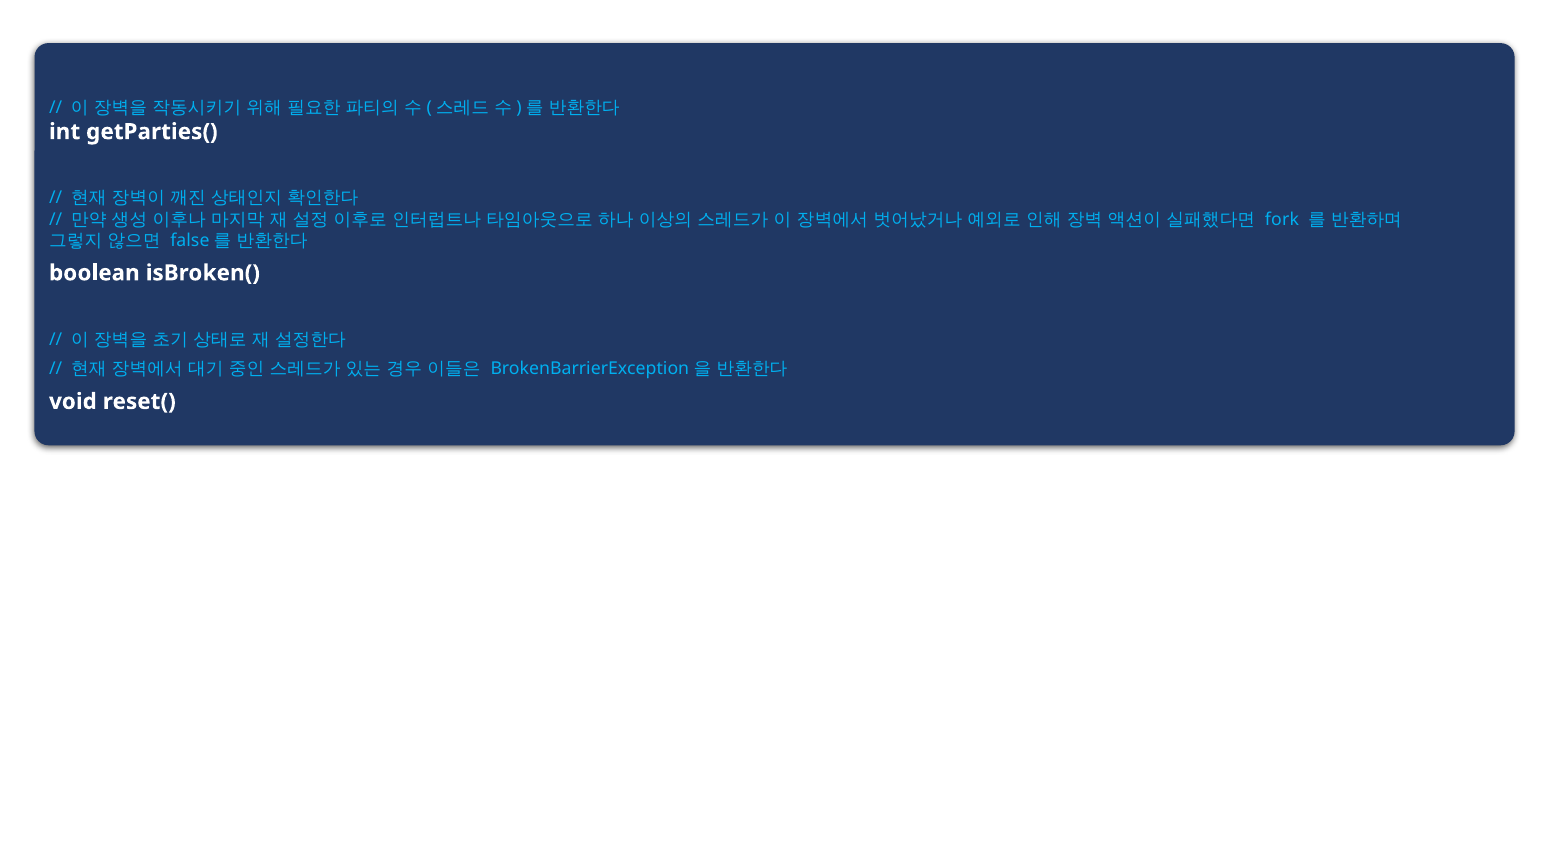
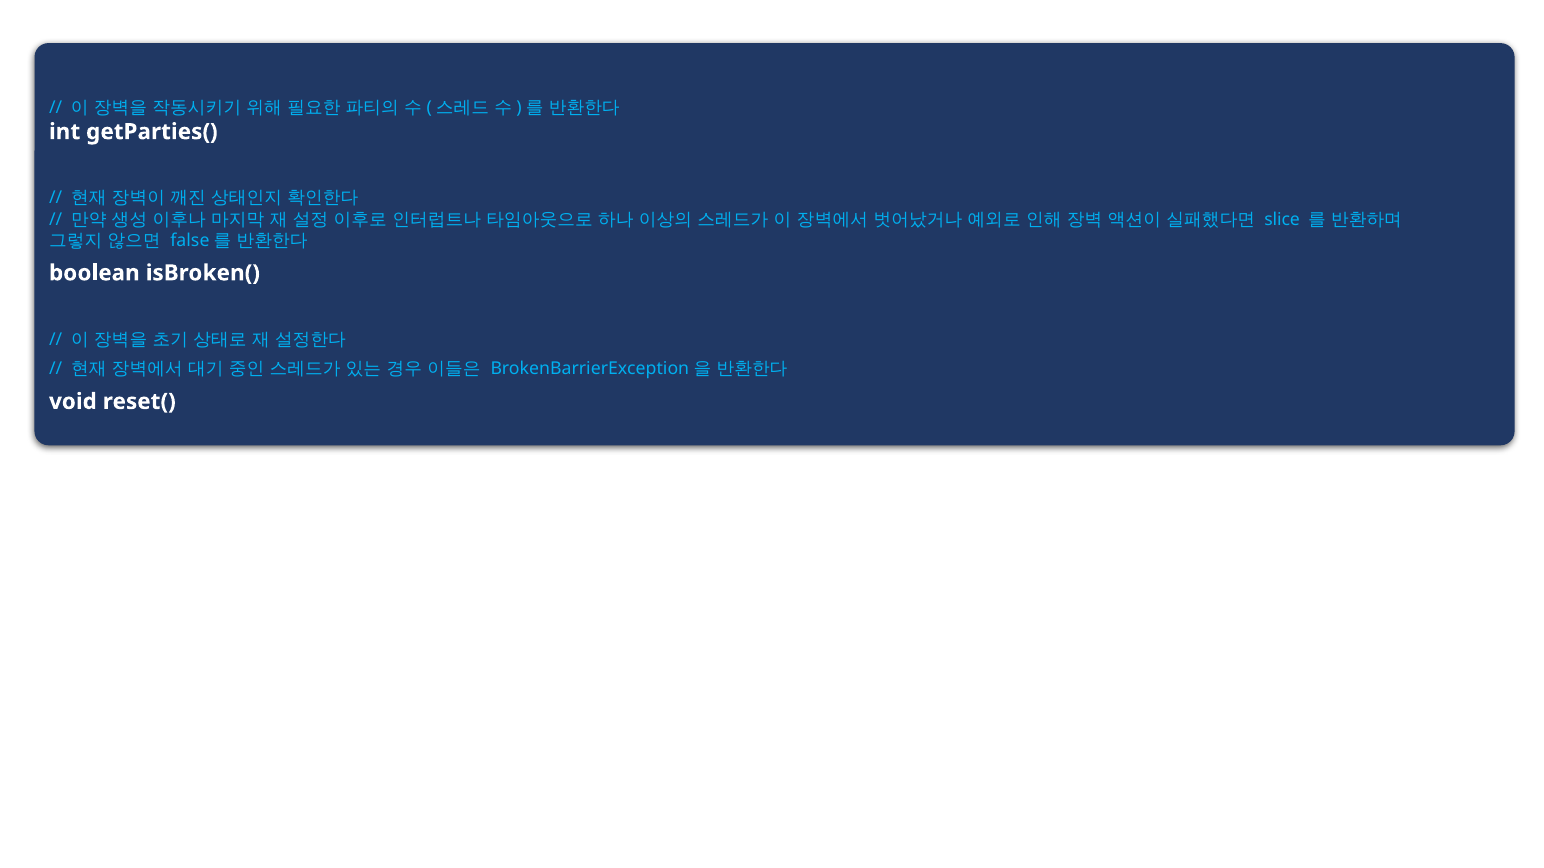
fork: fork -> slice
